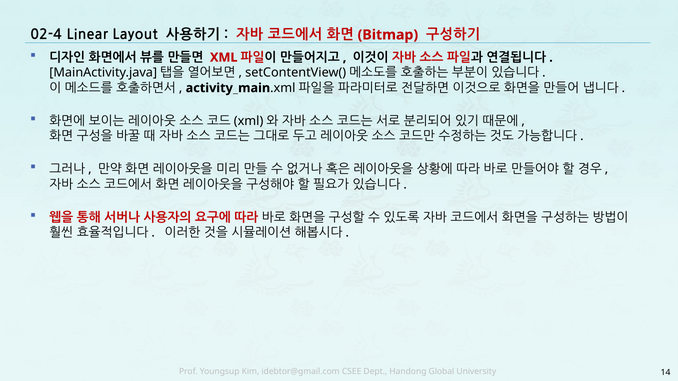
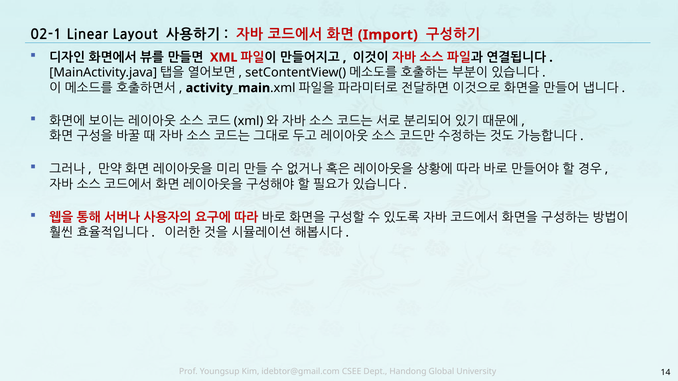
02-4: 02-4 -> 02-1
Bitmap: Bitmap -> Import
